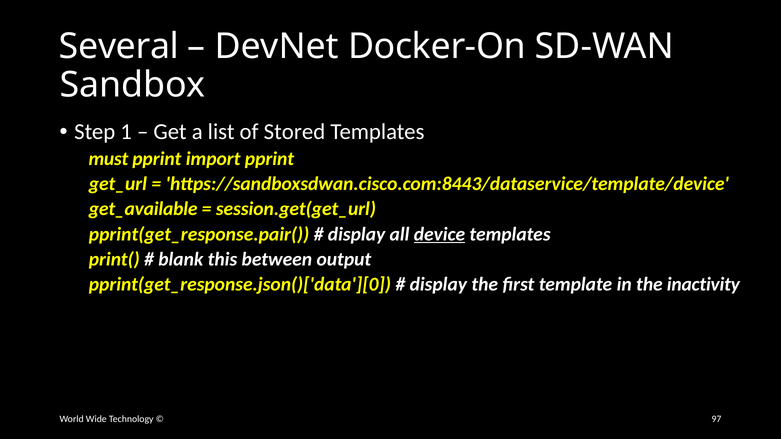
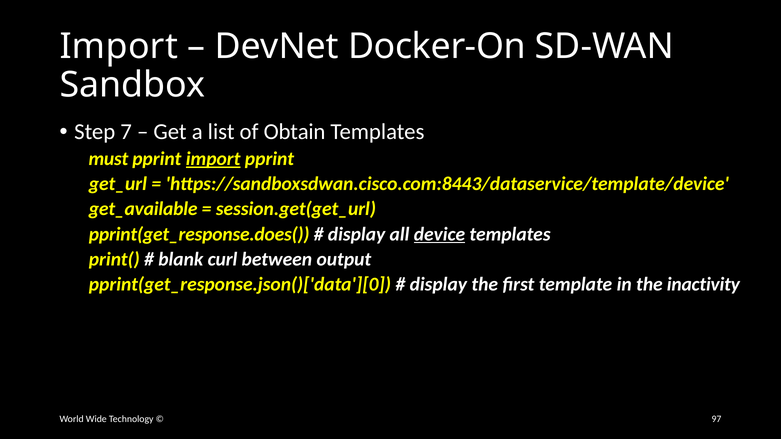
Several at (119, 46): Several -> Import
1: 1 -> 7
Stored: Stored -> Obtain
import at (213, 159) underline: none -> present
pprint(get_response.pair(: pprint(get_response.pair( -> pprint(get_response.does(
this: this -> curl
